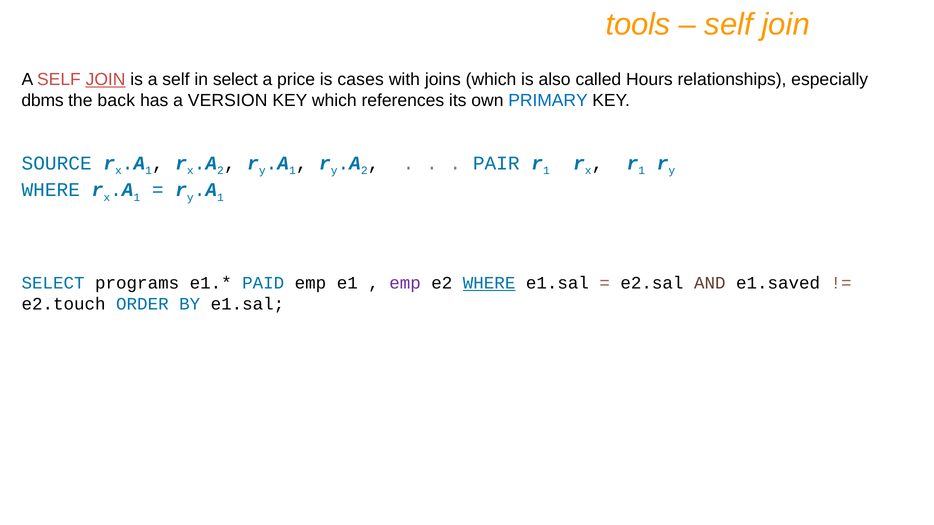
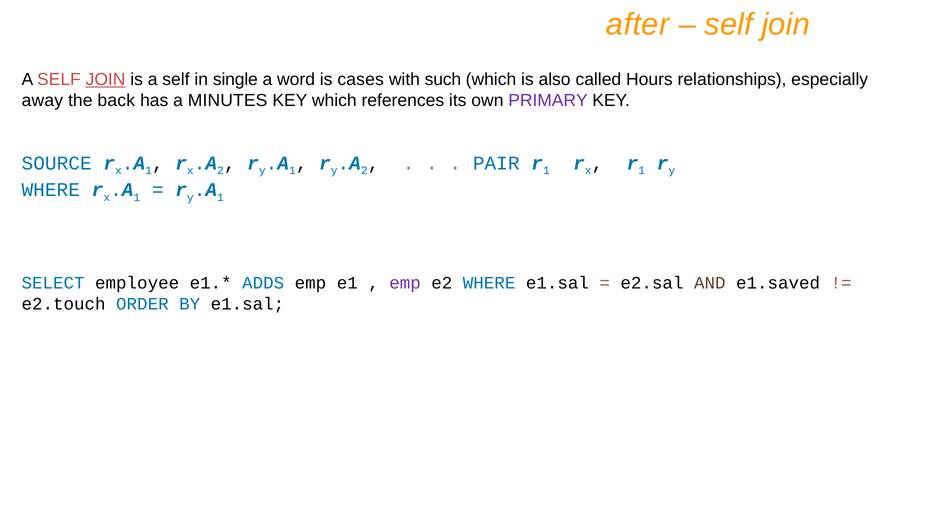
tools: tools -> after
in select: select -> single
price: price -> word
joins: joins -> such
dbms: dbms -> away
VERSION: VERSION -> MINUTES
PRIMARY colour: blue -> purple
programs: programs -> employee
PAID: PAID -> ADDS
WHERE at (489, 283) underline: present -> none
